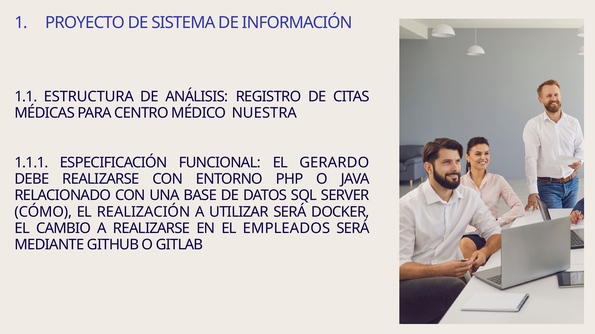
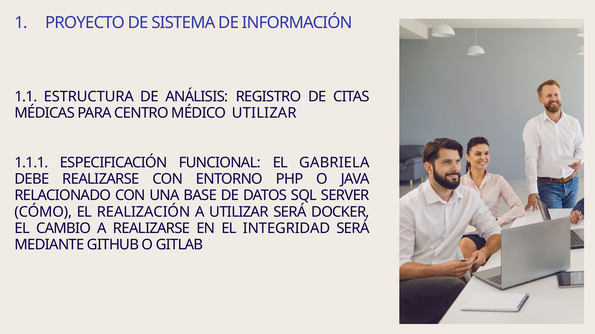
MÉDICO NUESTRA: NUESTRA -> UTILIZAR
GERARDO: GERARDO -> GABRIELA
EMPLEADOS: EMPLEADOS -> INTEGRIDAD
